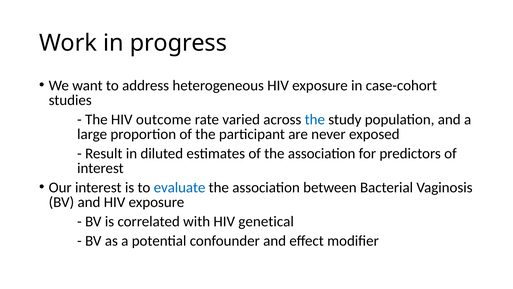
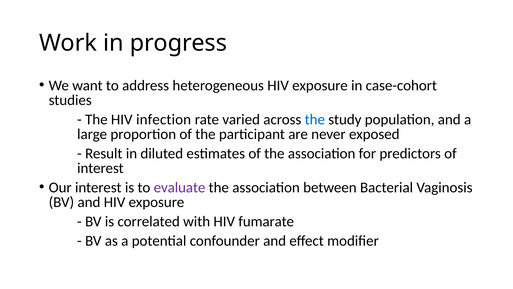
outcome: outcome -> infection
evaluate colour: blue -> purple
genetical: genetical -> fumarate
